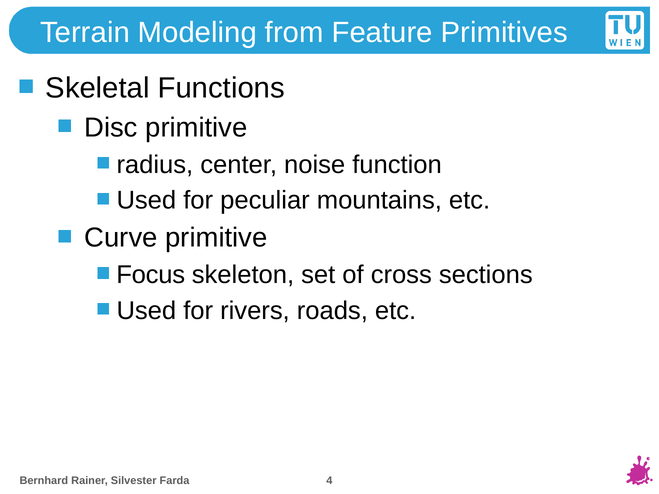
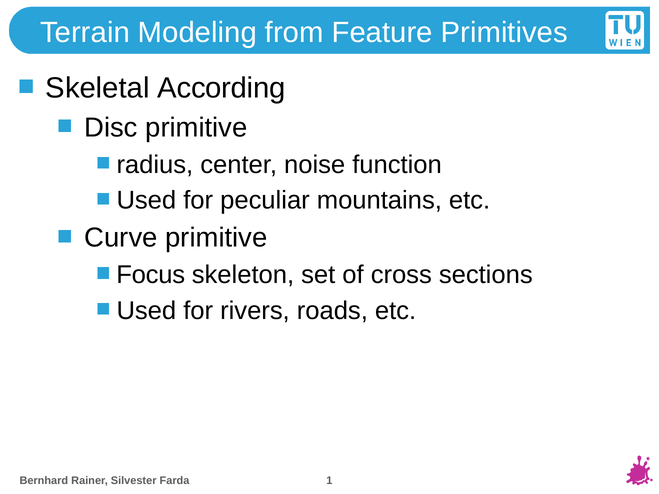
Functions: Functions -> According
4: 4 -> 1
